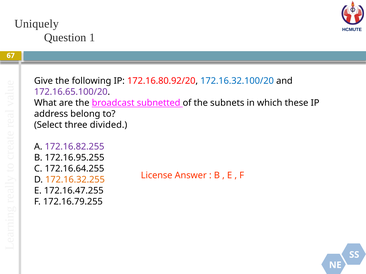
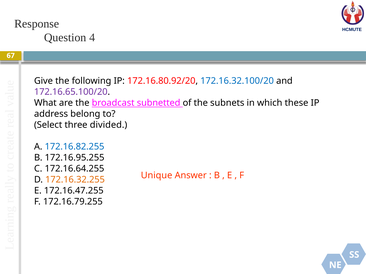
Uniquely: Uniquely -> Response
1: 1 -> 4
172.16.82.255 colour: purple -> blue
License: License -> Unique
